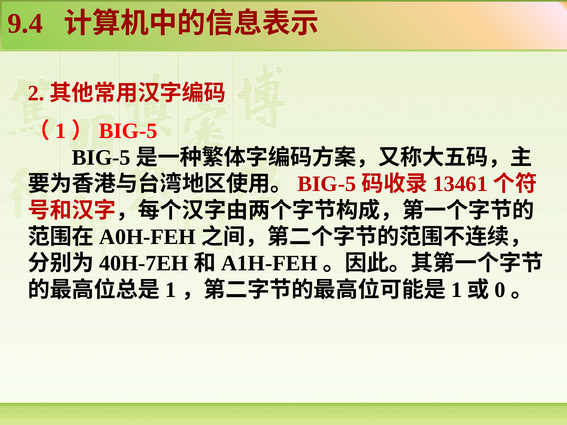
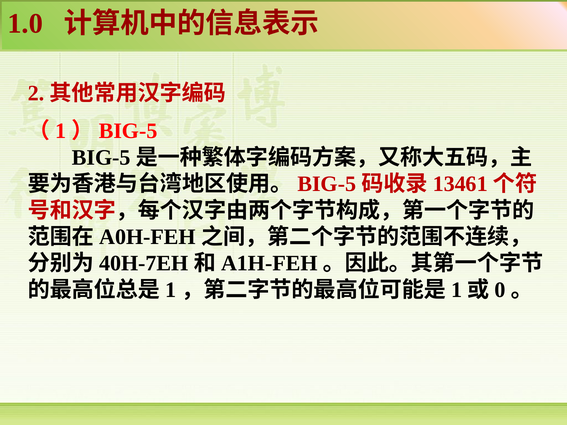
9.4: 9.4 -> 1.0
